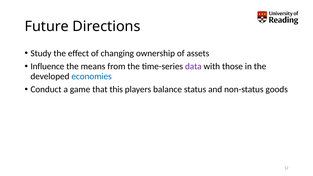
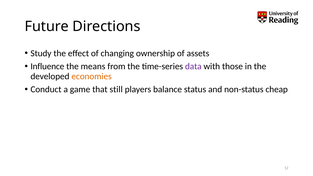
economies colour: blue -> orange
this: this -> still
goods: goods -> cheap
